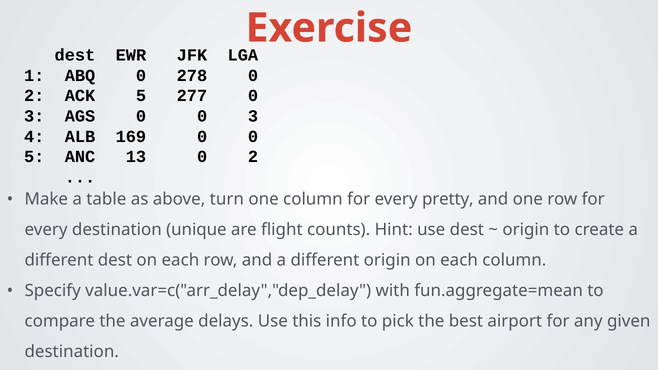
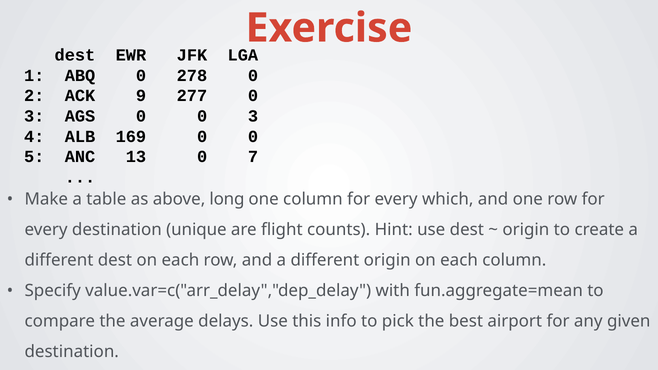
ACK 5: 5 -> 9
13 0 2: 2 -> 7
turn: turn -> long
pretty: pretty -> which
